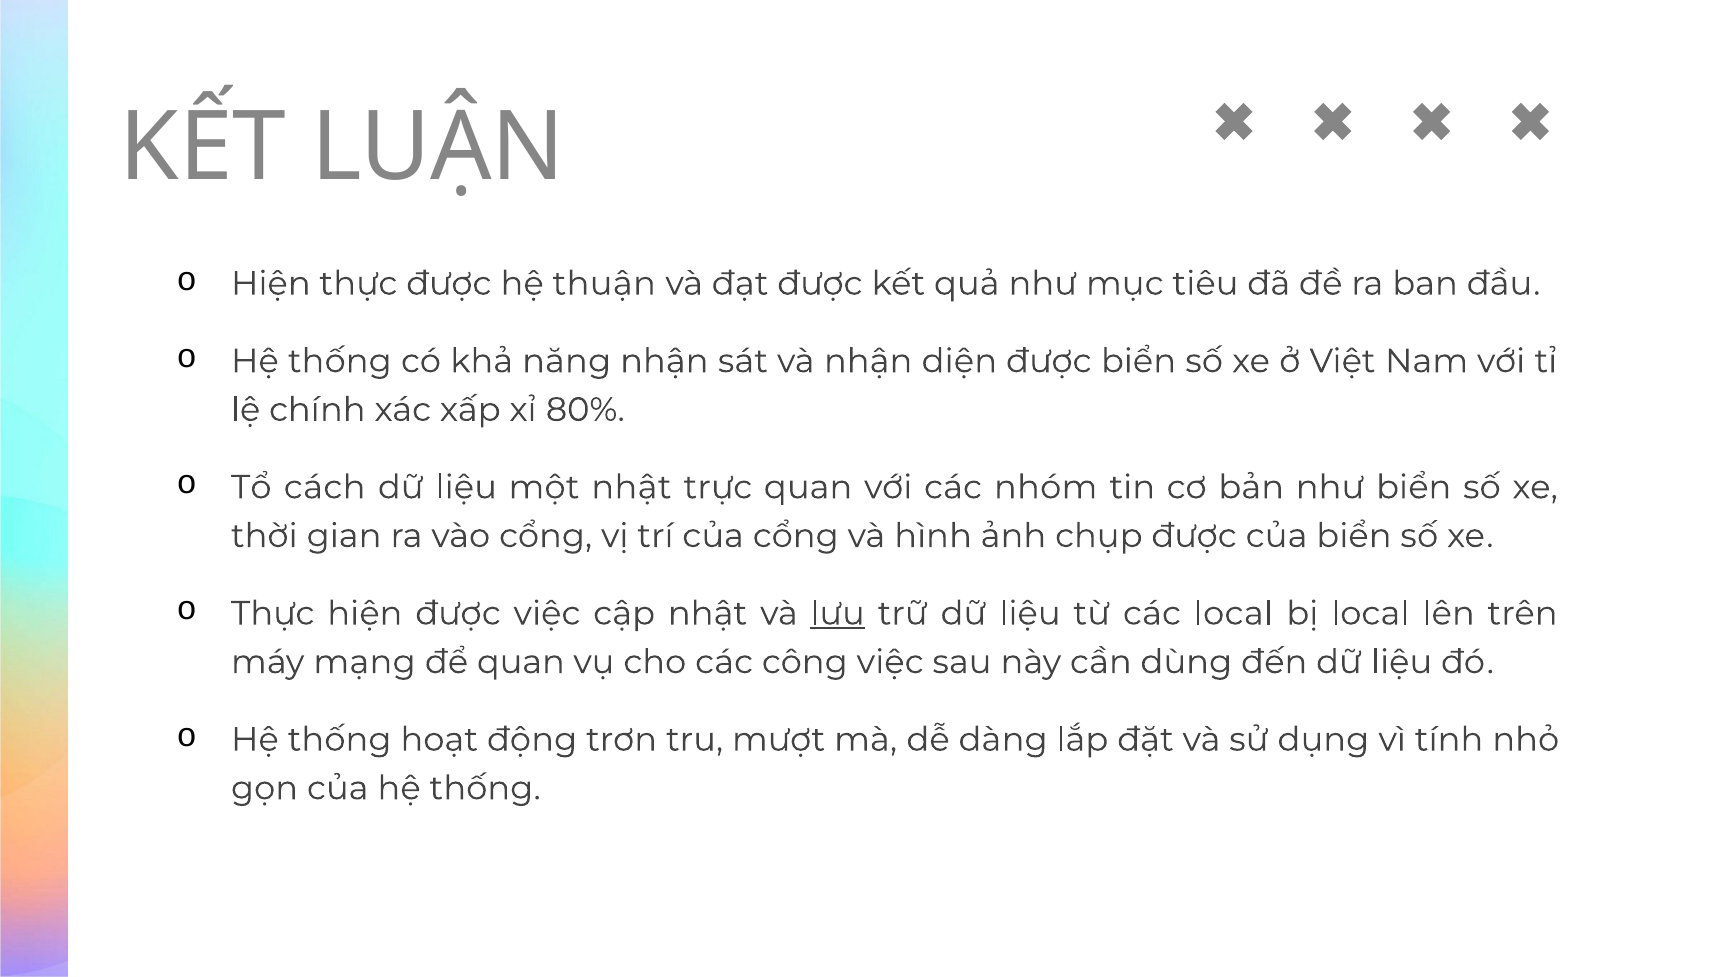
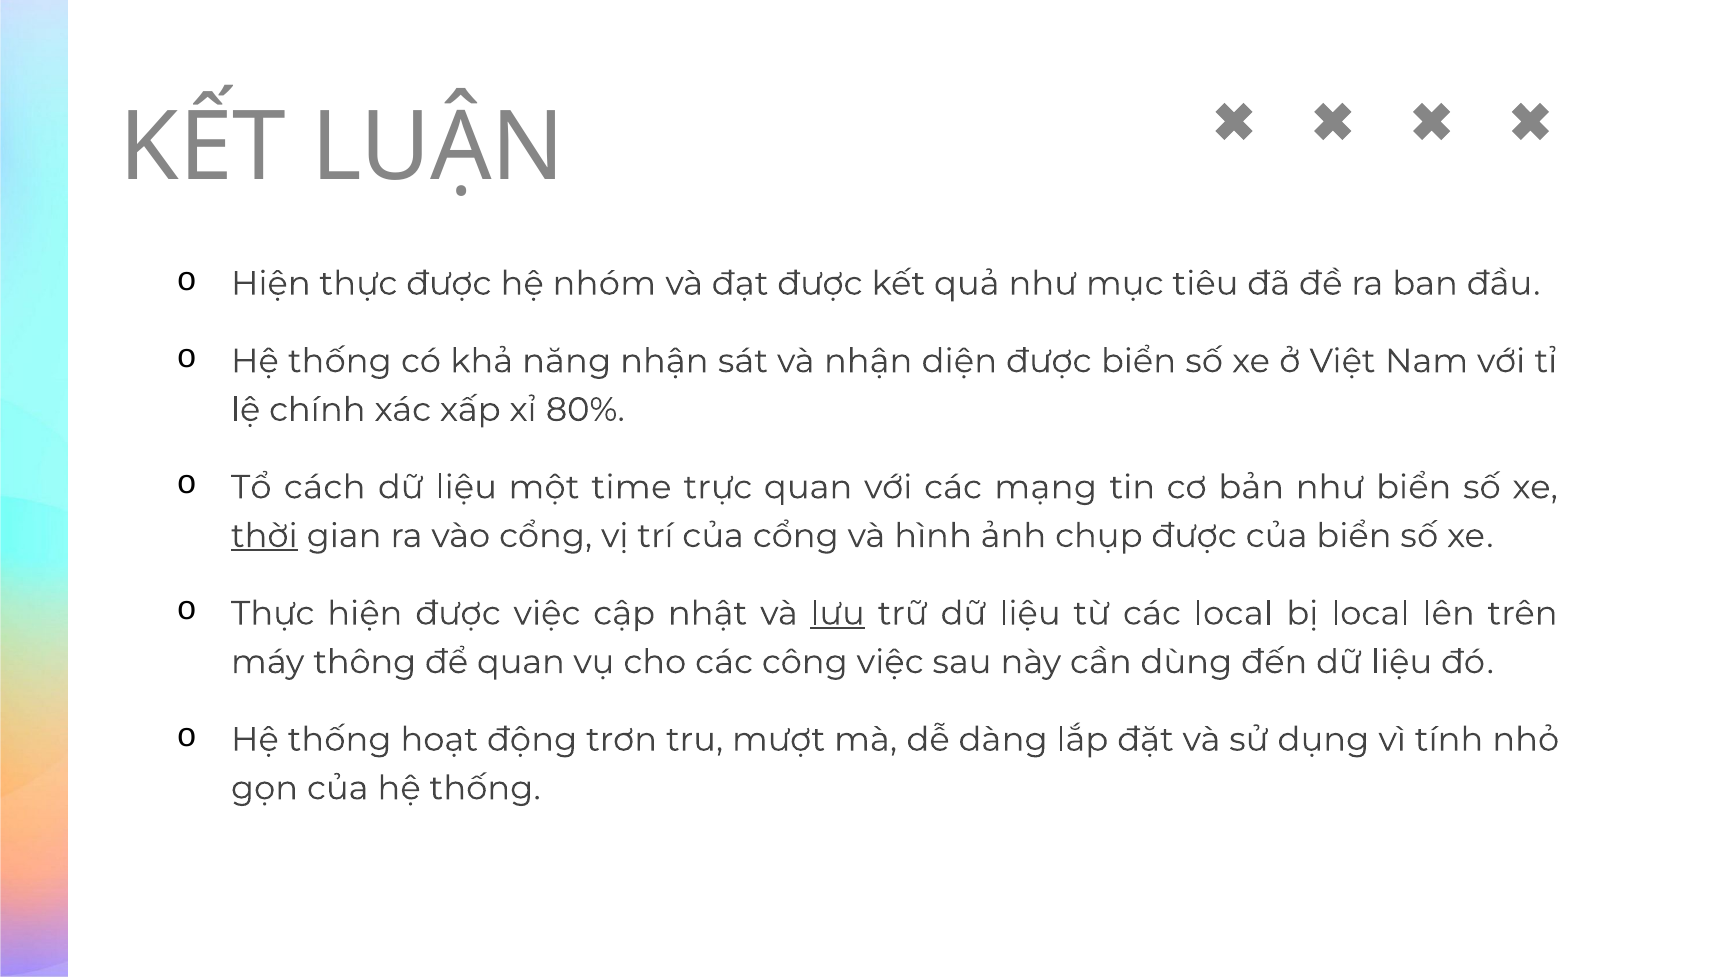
thuận: thuận -> nhóm
một nhật: nhật -> time
nhóm: nhóm -> mạng
thời underline: none -> present
mạng: mạng -> thông
